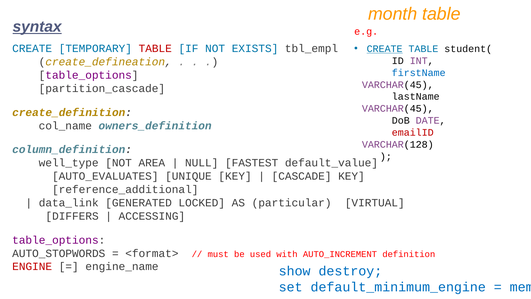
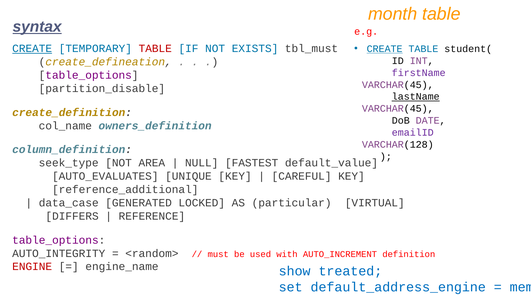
CREATE at (32, 49) underline: none -> present
tbl_empl: tbl_empl -> tbl_must
firstName colour: blue -> purple
partition_cascade: partition_cascade -> partition_disable
lastName underline: none -> present
emailID colour: red -> purple
well_type: well_type -> seek_type
CASCADE: CASCADE -> CAREFUL
data_link: data_link -> data_case
ACCESSING: ACCESSING -> REFERENCE
AUTO_STOPWORDS: AUTO_STOPWORDS -> AUTO_INTEGRITY
<format>: <format> -> <random>
destroy: destroy -> treated
default_minimum_engine: default_minimum_engine -> default_address_engine
